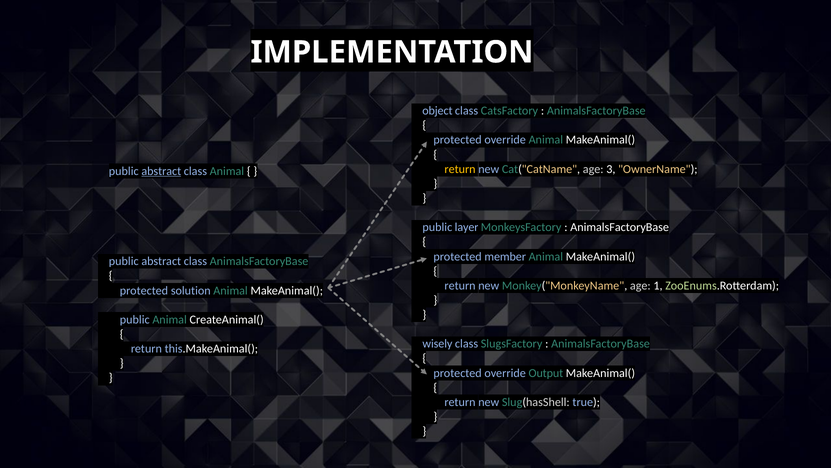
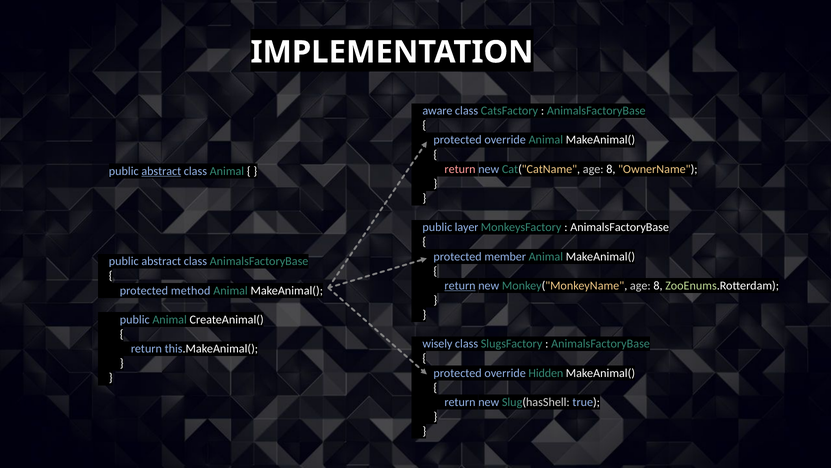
object: object -> aware
return at (460, 169) colour: yellow -> pink
Cat("CatName age 3: 3 -> 8
return at (460, 285) underline: none -> present
Monkey("MonkeyName age 1: 1 -> 8
solution: solution -> method
Output: Output -> Hidden
